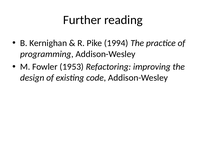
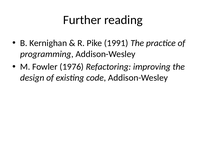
1994: 1994 -> 1991
1953: 1953 -> 1976
